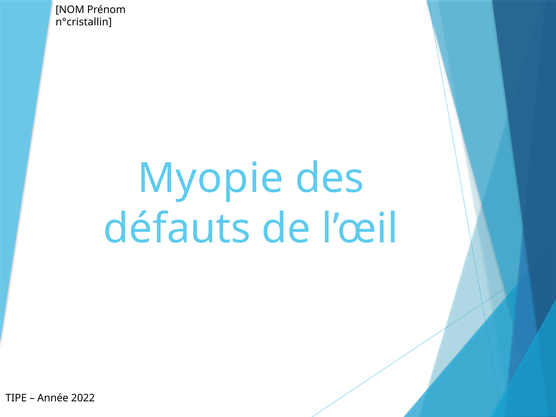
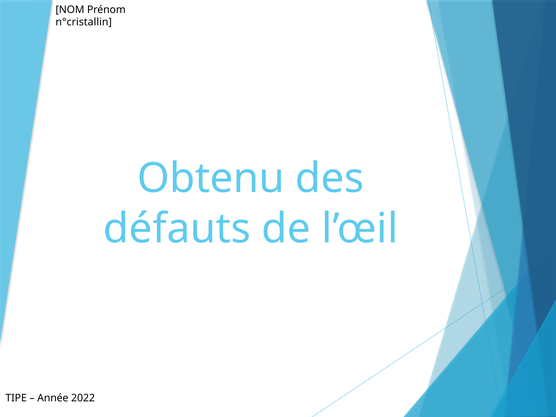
Myopie: Myopie -> Obtenu
